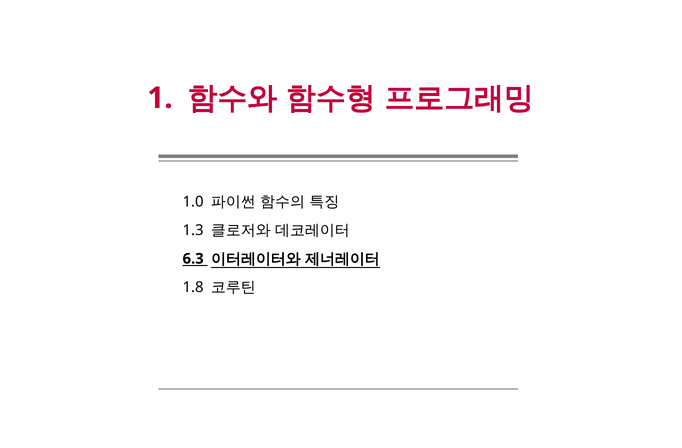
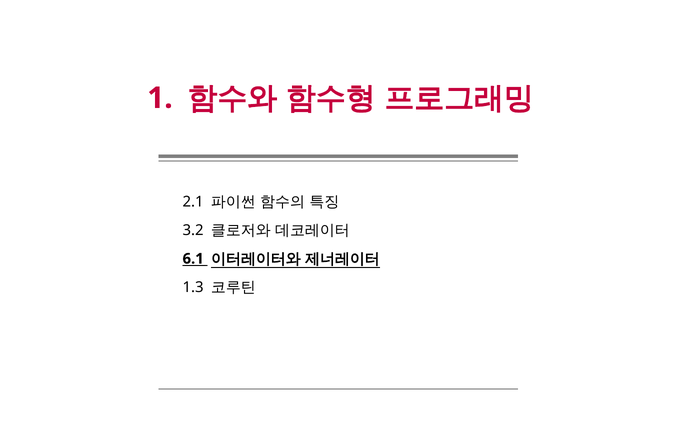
1.0: 1.0 -> 2.1
1.3: 1.3 -> 3.2
6.3: 6.3 -> 6.1
1.8: 1.8 -> 1.3
